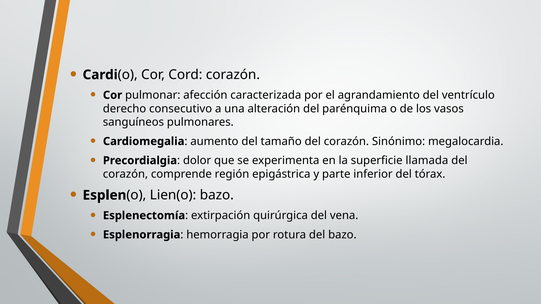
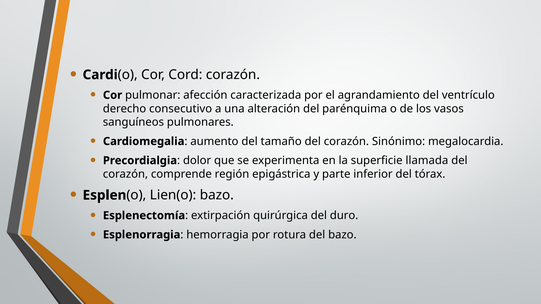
vena: vena -> duro
